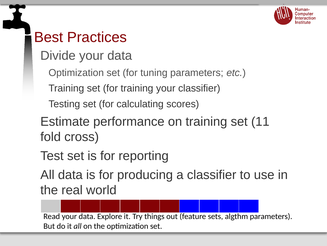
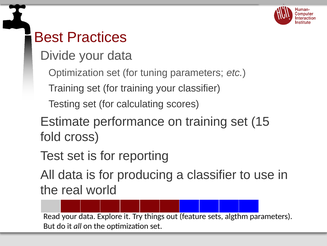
11: 11 -> 15
